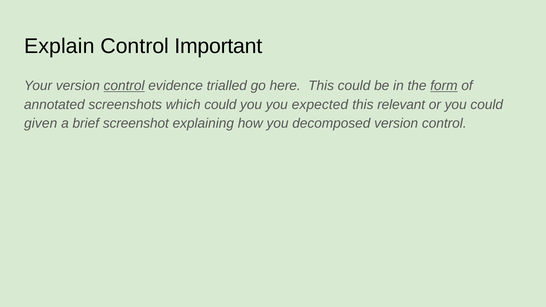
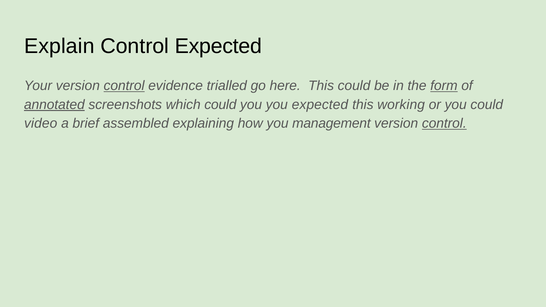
Control Important: Important -> Expected
annotated underline: none -> present
relevant: relevant -> working
given: given -> video
screenshot: screenshot -> assembled
decomposed: decomposed -> management
control at (444, 124) underline: none -> present
